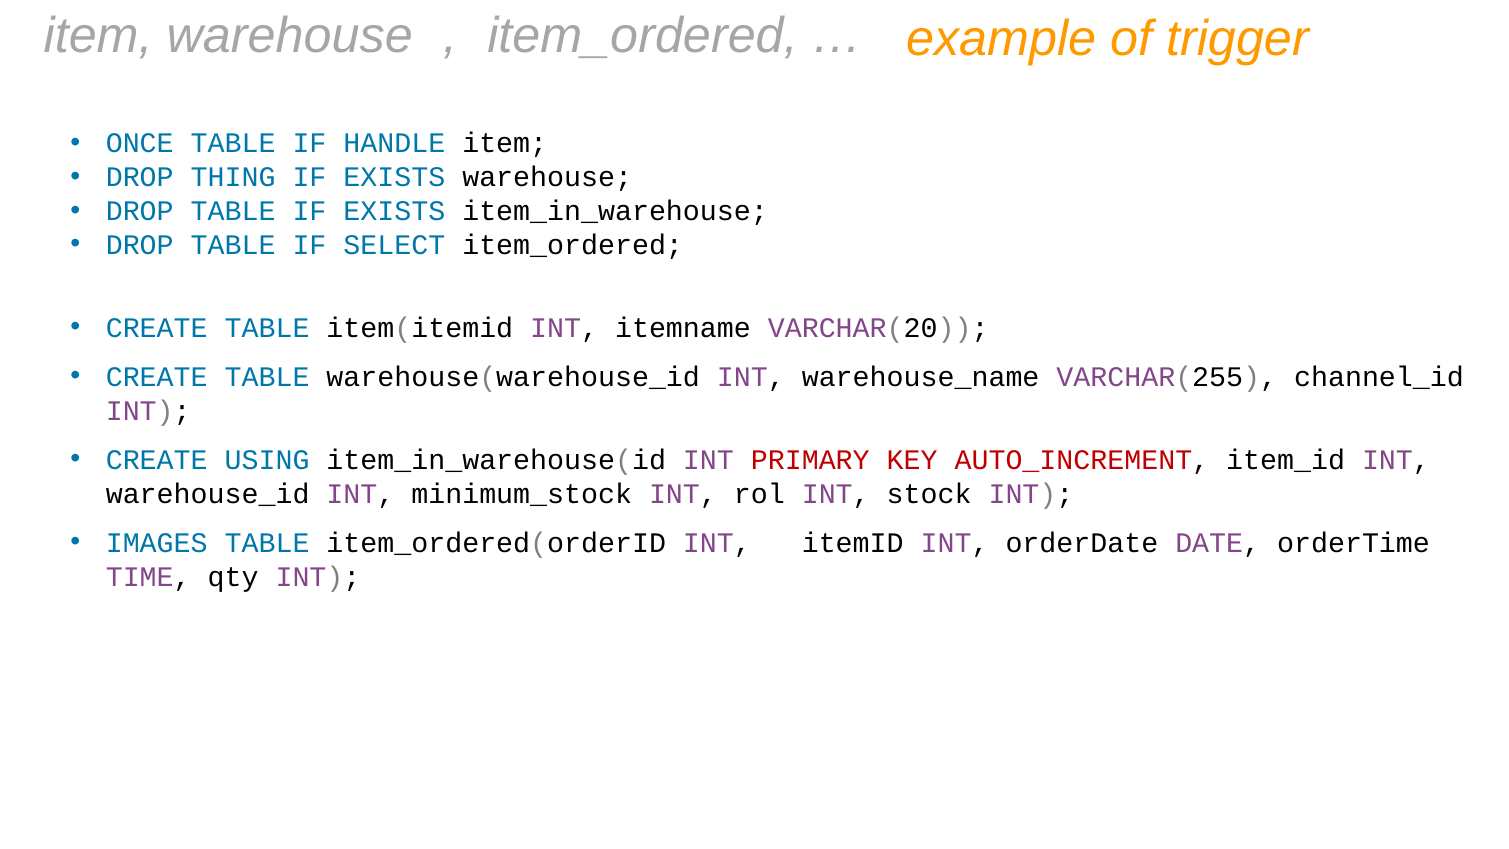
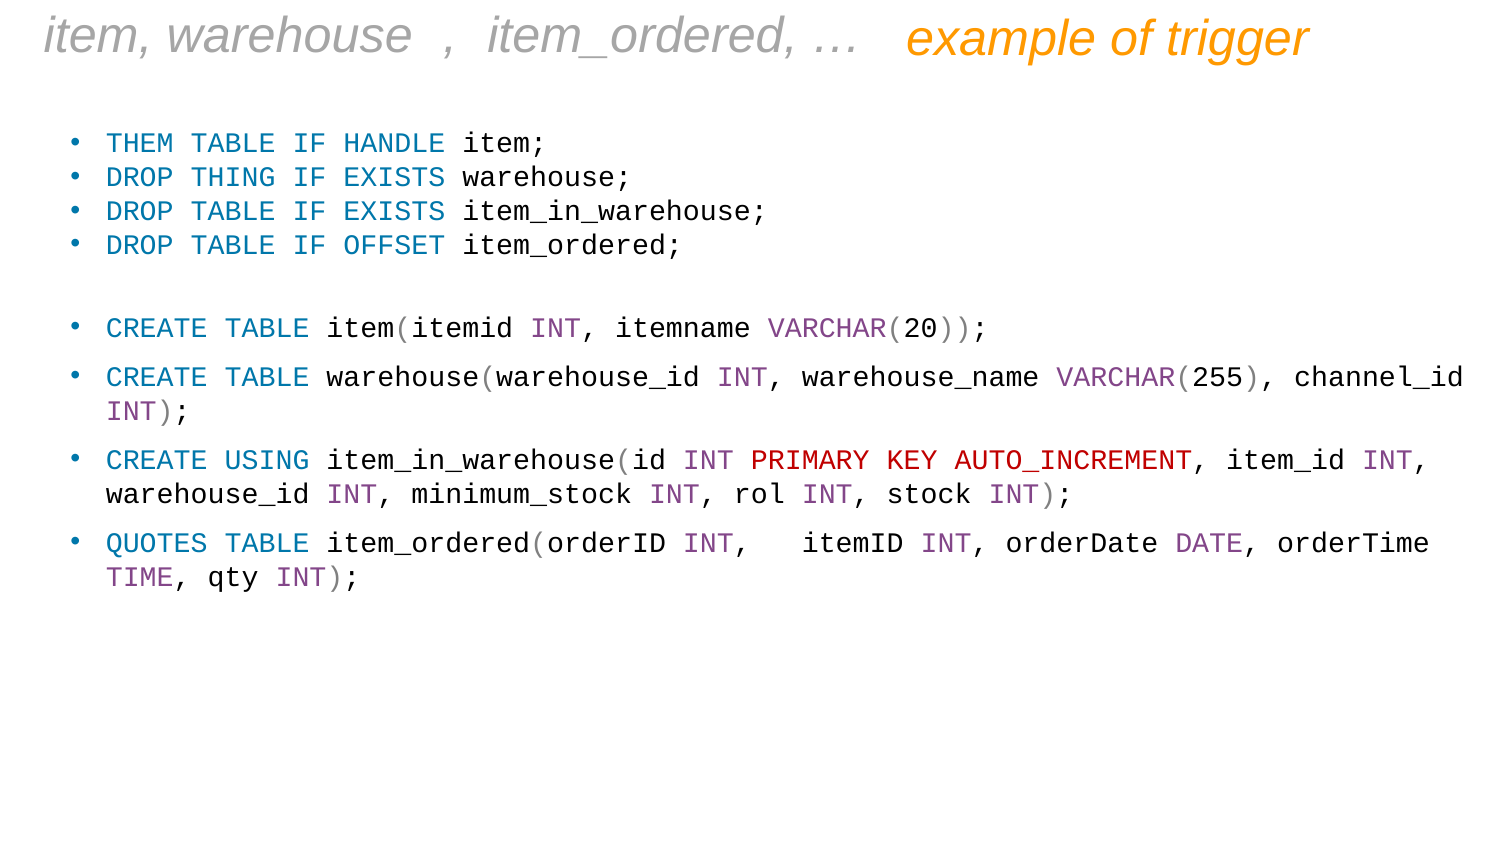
ONCE: ONCE -> THEM
SELECT: SELECT -> OFFSET
IMAGES: IMAGES -> QUOTES
